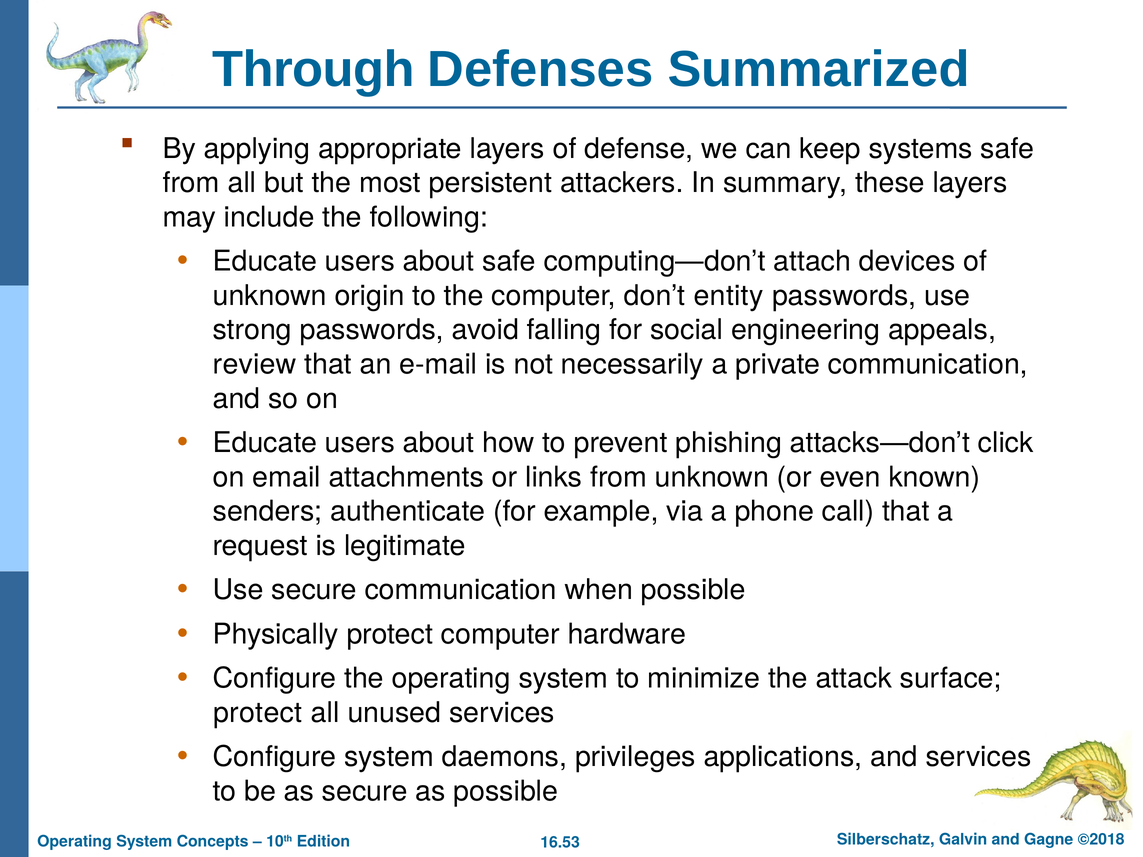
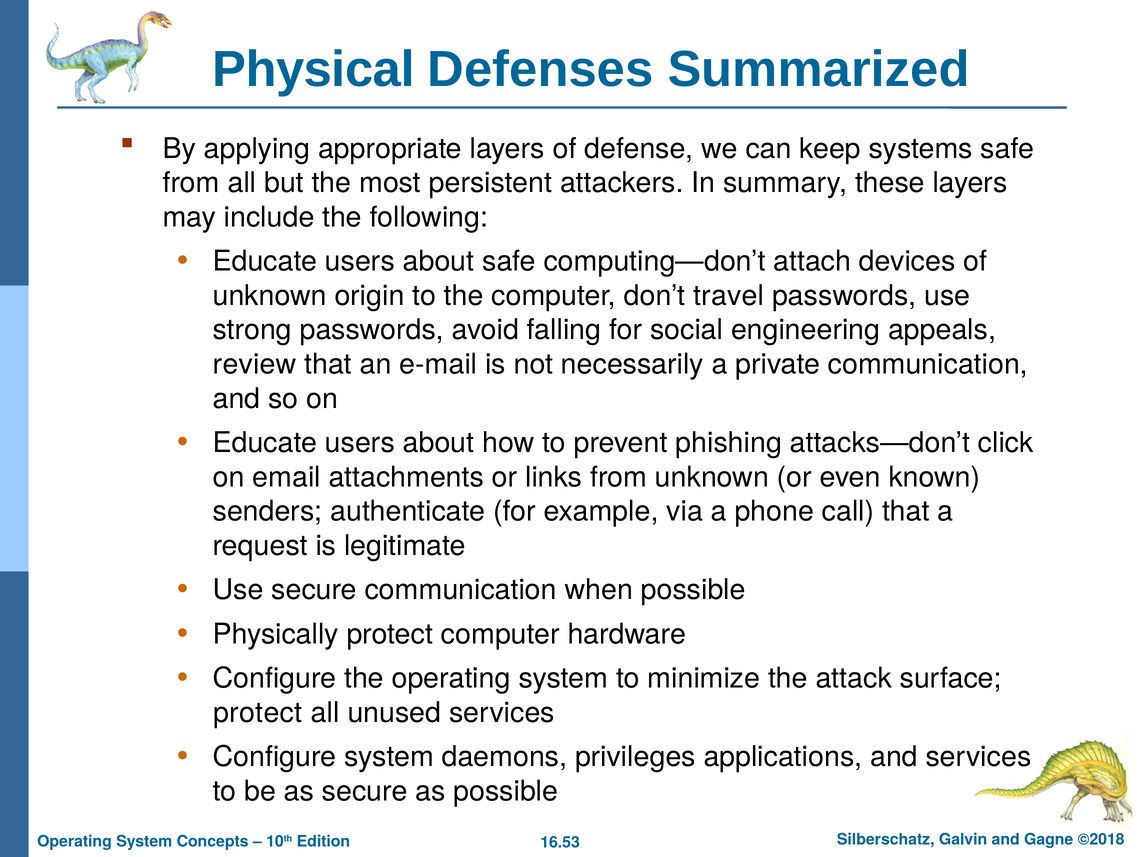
Through: Through -> Physical
entity: entity -> travel
